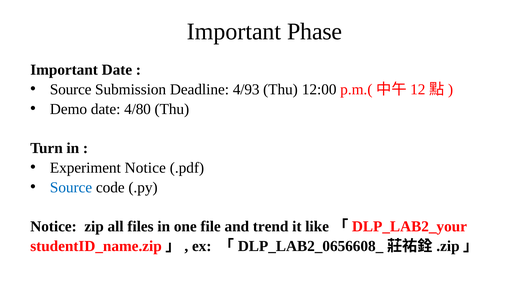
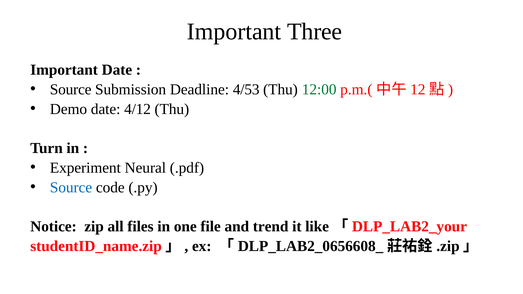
Phase: Phase -> Three
4/93: 4/93 -> 4/53
12:00 colour: black -> green
4/80: 4/80 -> 4/12
Experiment Notice: Notice -> Neural
